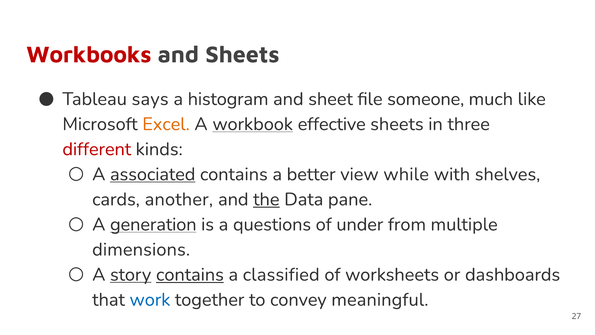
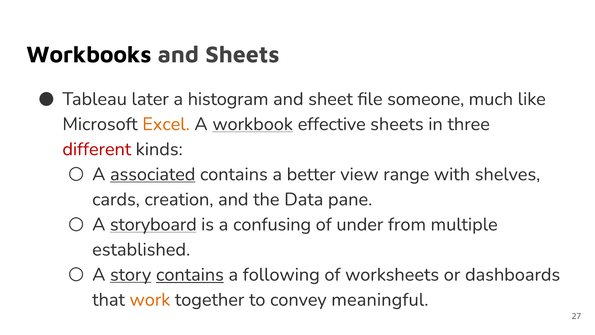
Workbooks colour: red -> black
says: says -> later
while: while -> range
another: another -> creation
the underline: present -> none
generation: generation -> storyboard
questions: questions -> confusing
dimensions: dimensions -> established
classified: classified -> following
work colour: blue -> orange
